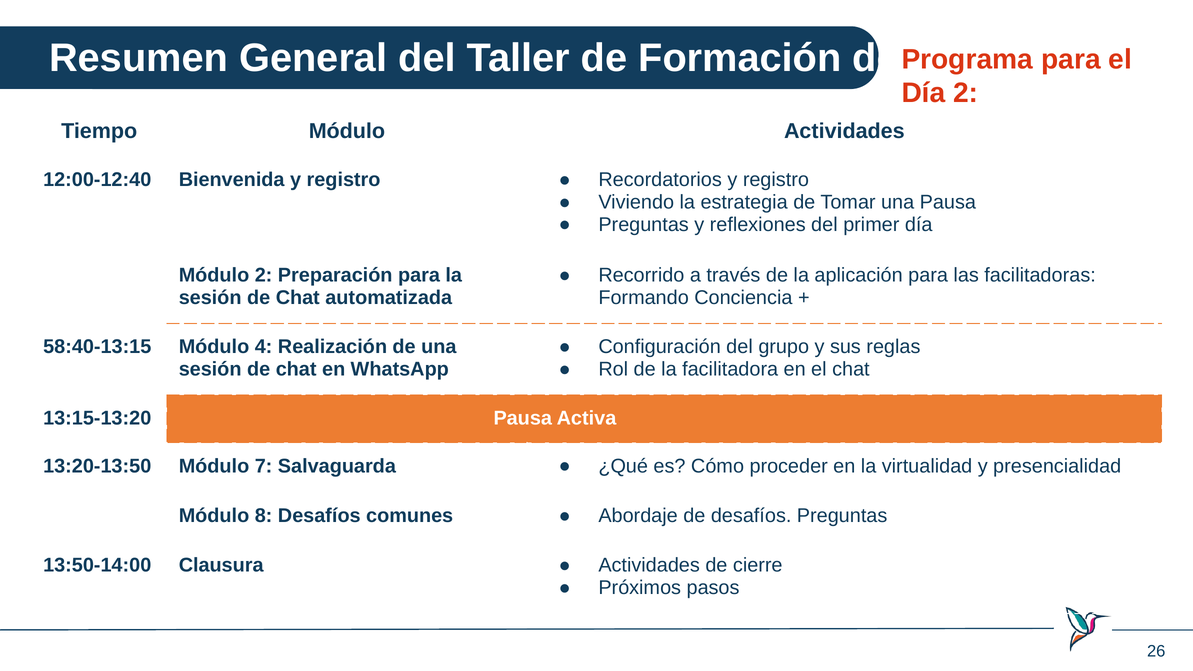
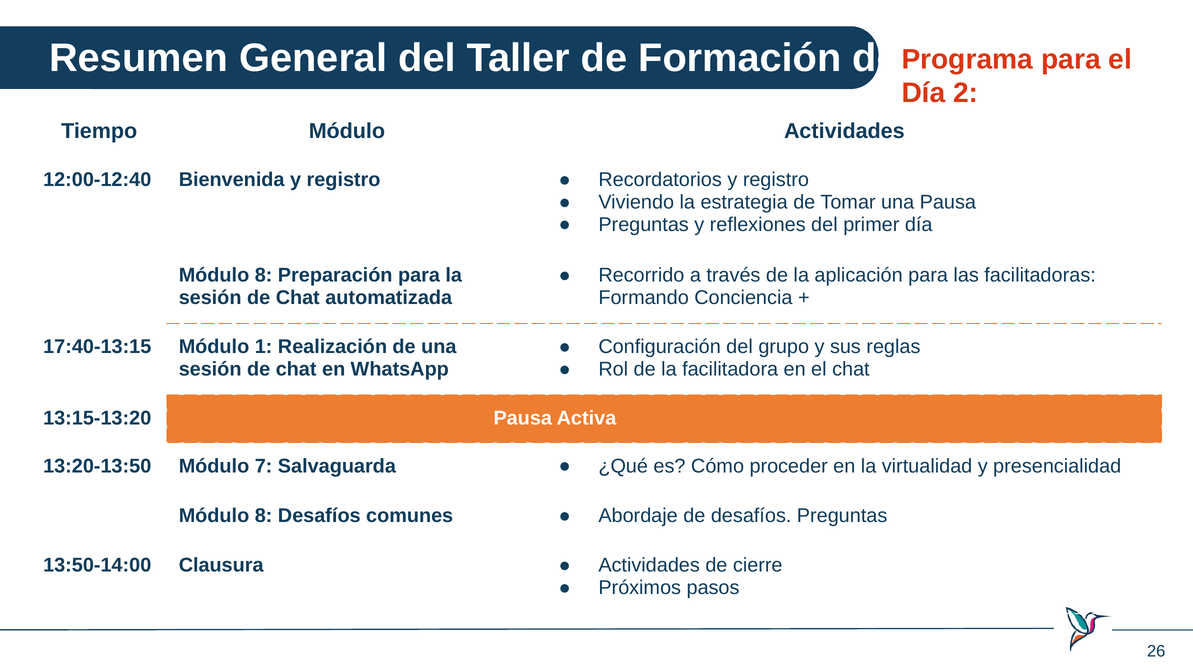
2 at (264, 275): 2 -> 8
58:40-13:15: 58:40-13:15 -> 17:40-13:15
4: 4 -> 1
